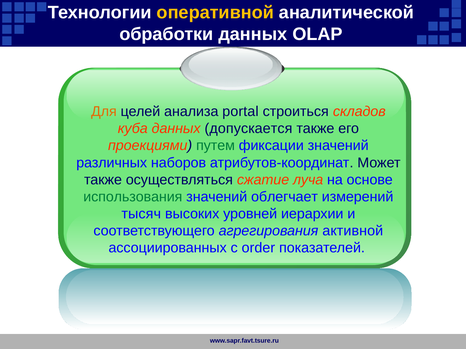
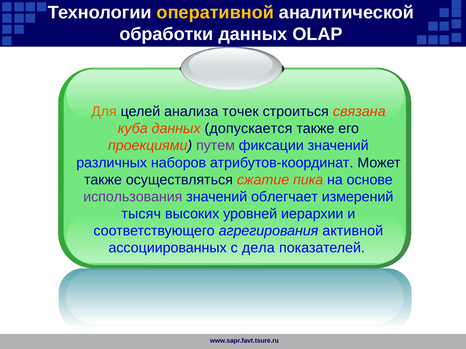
portal: portal -> точек
складов: складов -> связана
путем colour: green -> purple
луча: луча -> пика
использования colour: green -> purple
order: order -> дела
